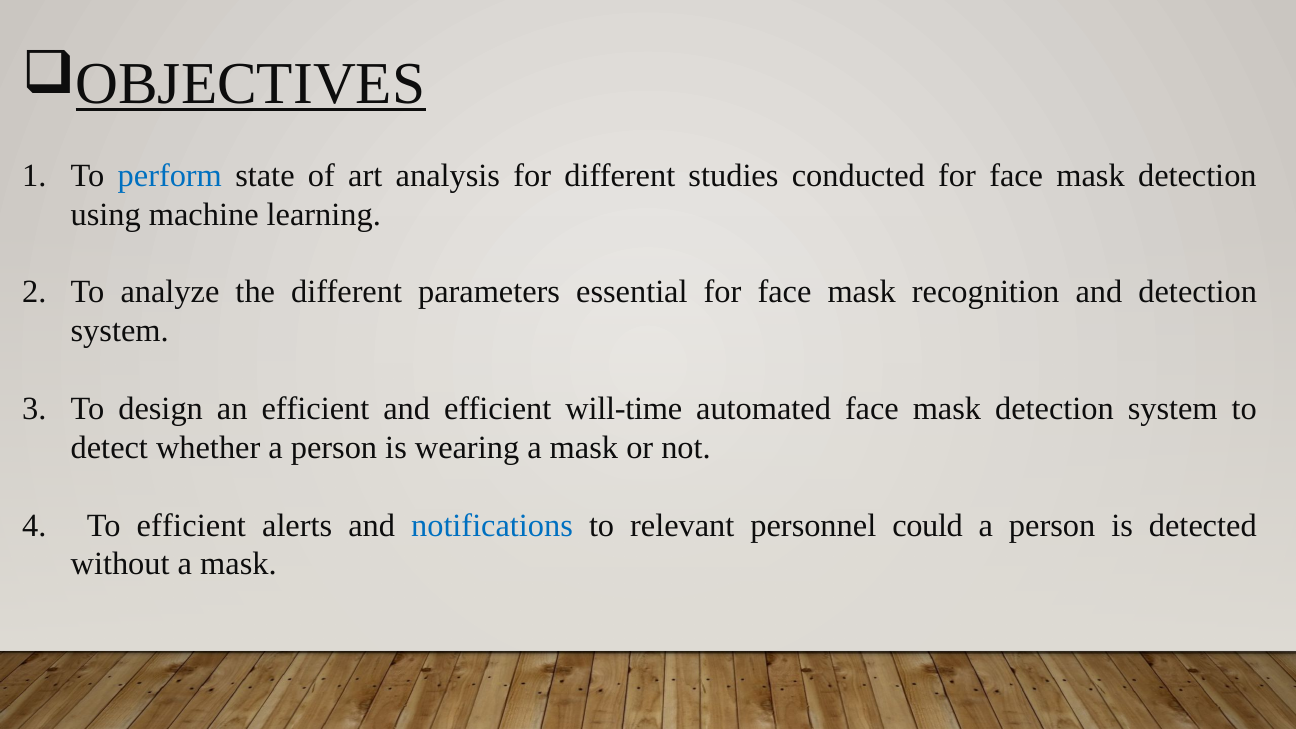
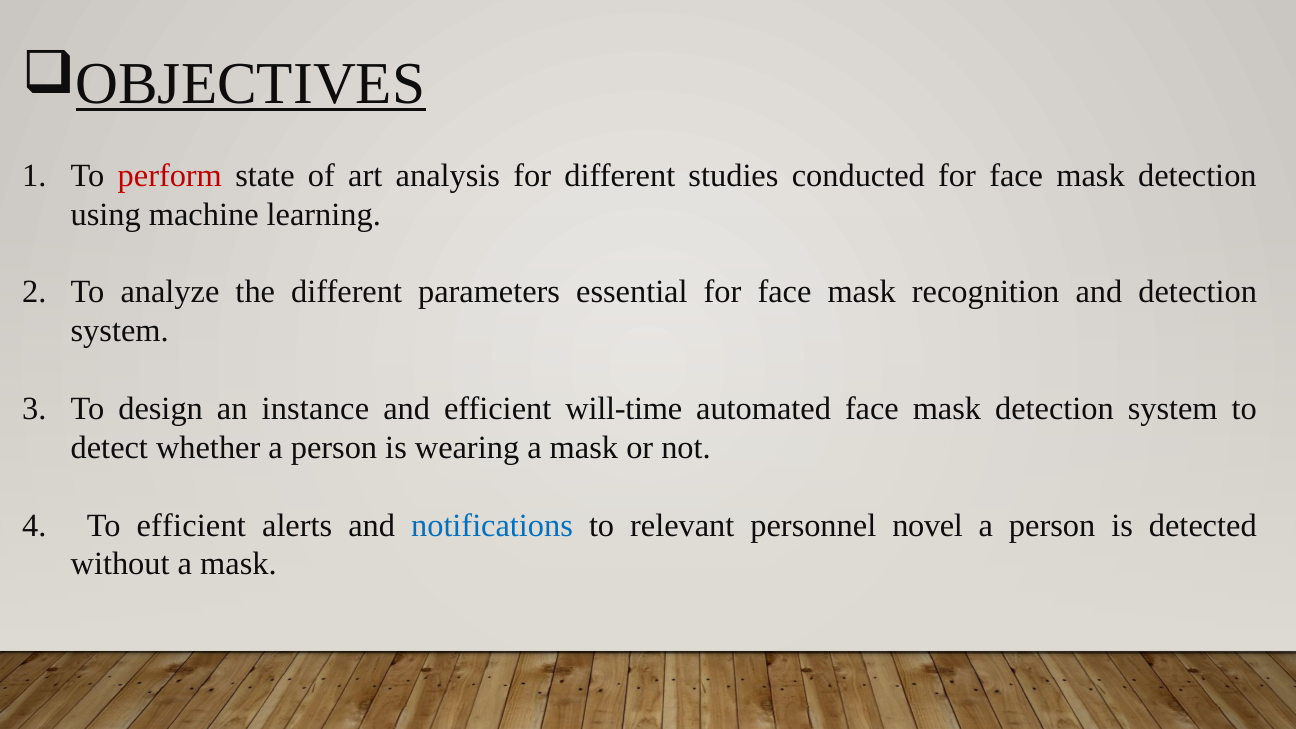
perform colour: blue -> red
an efficient: efficient -> instance
could: could -> novel
